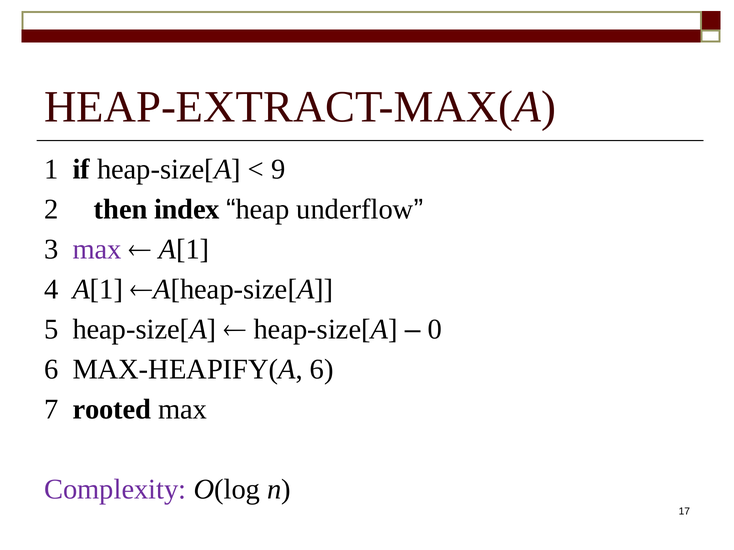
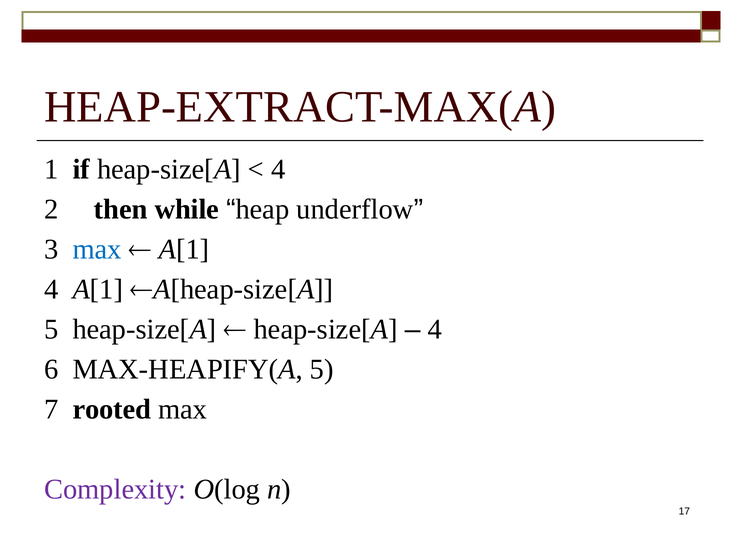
9 at (278, 170): 9 -> 4
index: index -> while
max at (97, 250) colour: purple -> blue
0 at (435, 330): 0 -> 4
MAX-HEAPIFY(A 6: 6 -> 5
